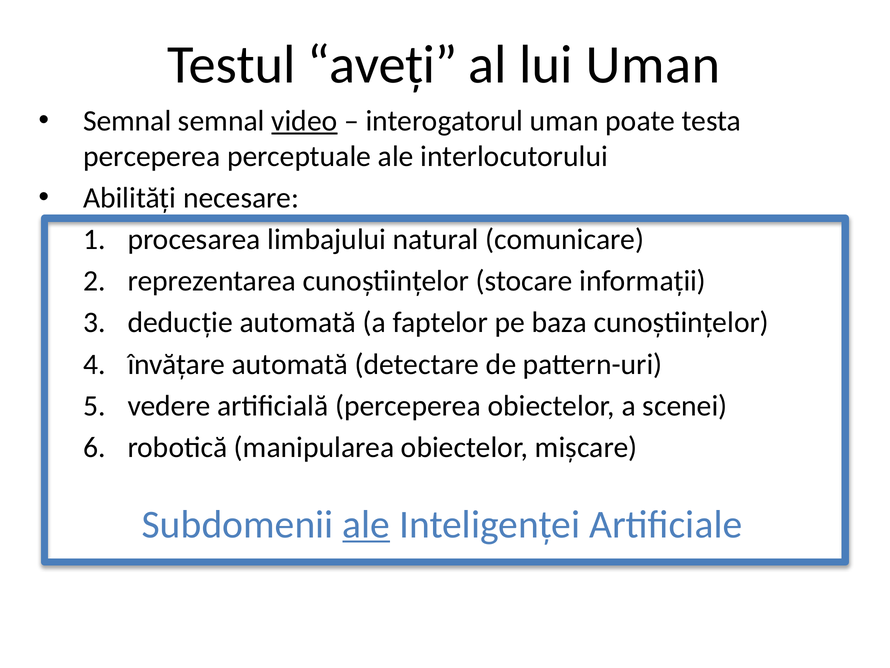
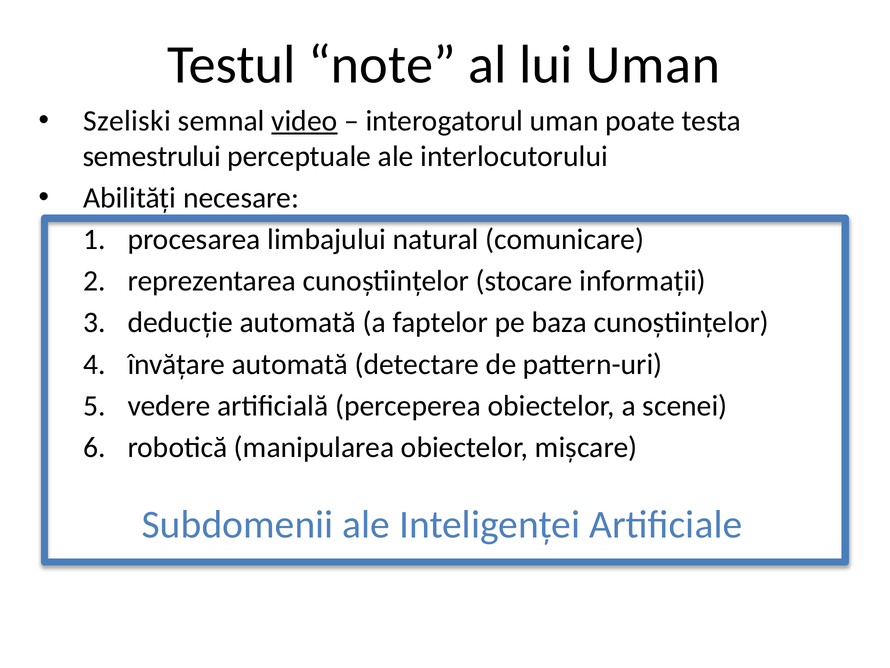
aveți: aveți -> note
Semnal at (127, 121): Semnal -> Szeliski
perceperea at (152, 156): perceperea -> semestrului
ale at (366, 524) underline: present -> none
